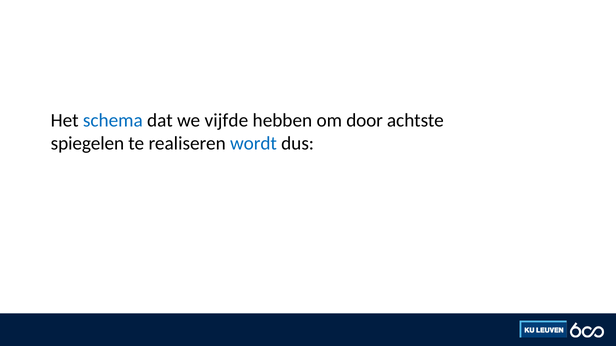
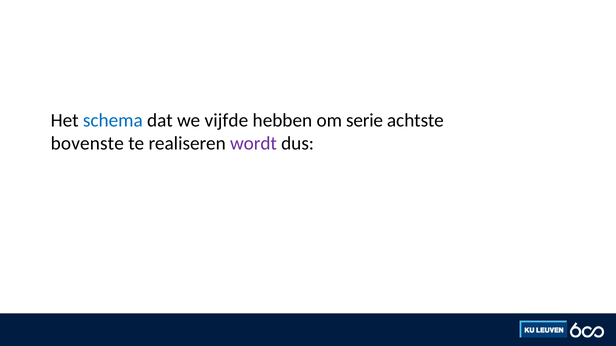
door: door -> serie
spiegelen: spiegelen -> bovenste
wordt colour: blue -> purple
